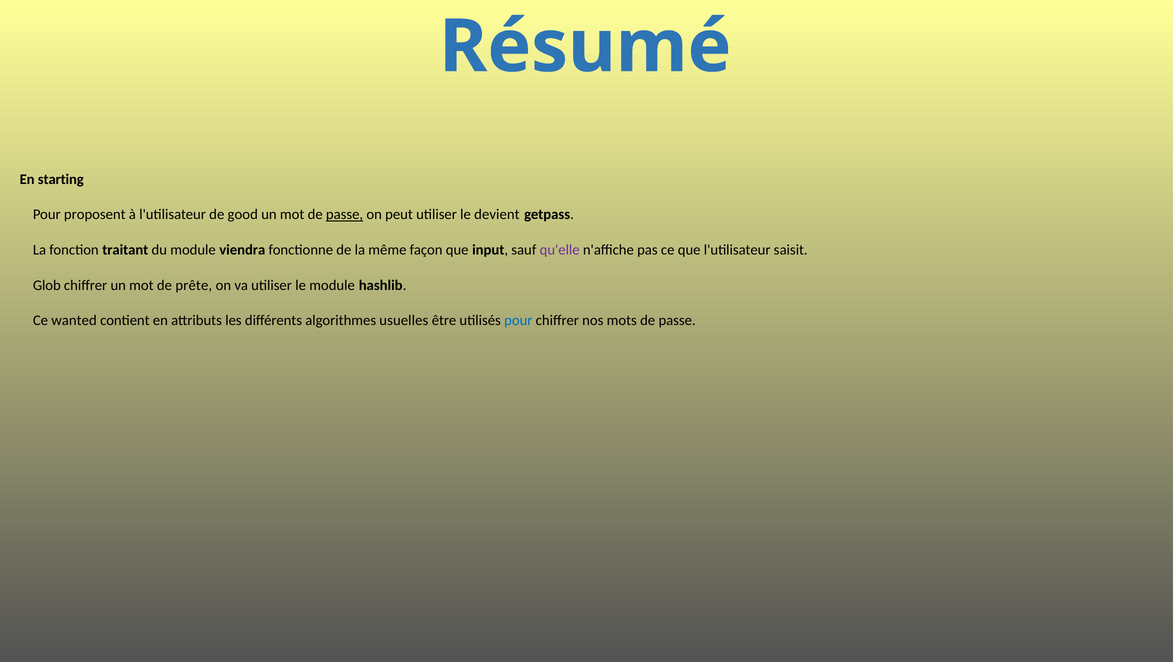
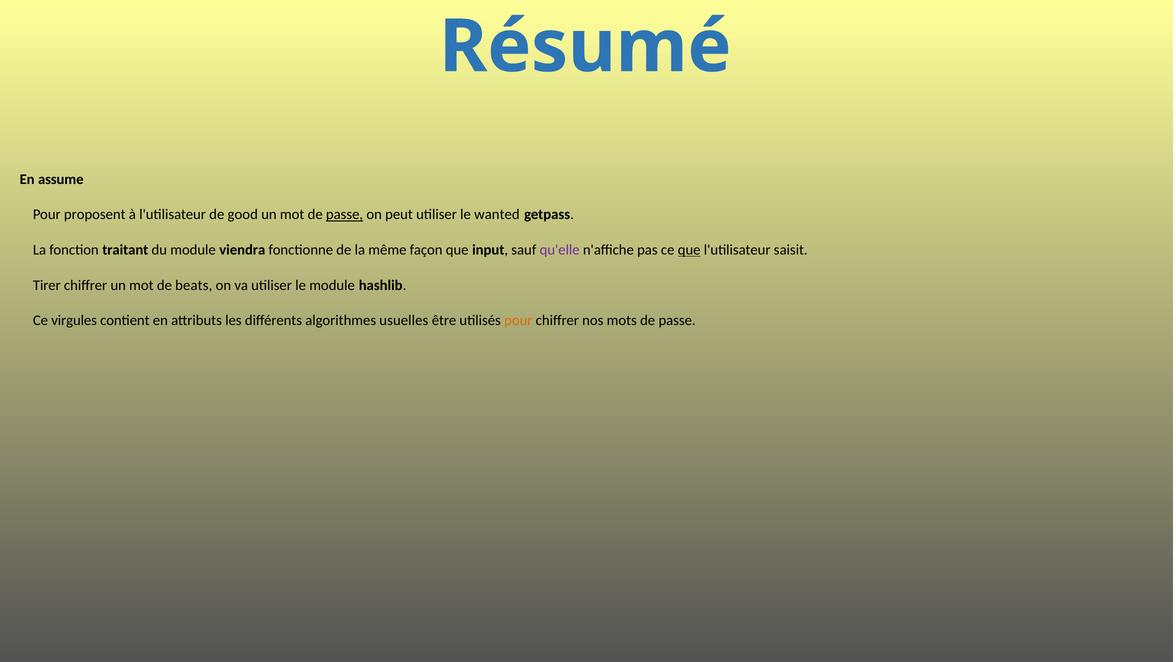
starting: starting -> assume
devient: devient -> wanted
que at (689, 250) underline: none -> present
Glob: Glob -> Tirer
prête: prête -> beats
wanted: wanted -> virgules
pour at (518, 320) colour: blue -> orange
